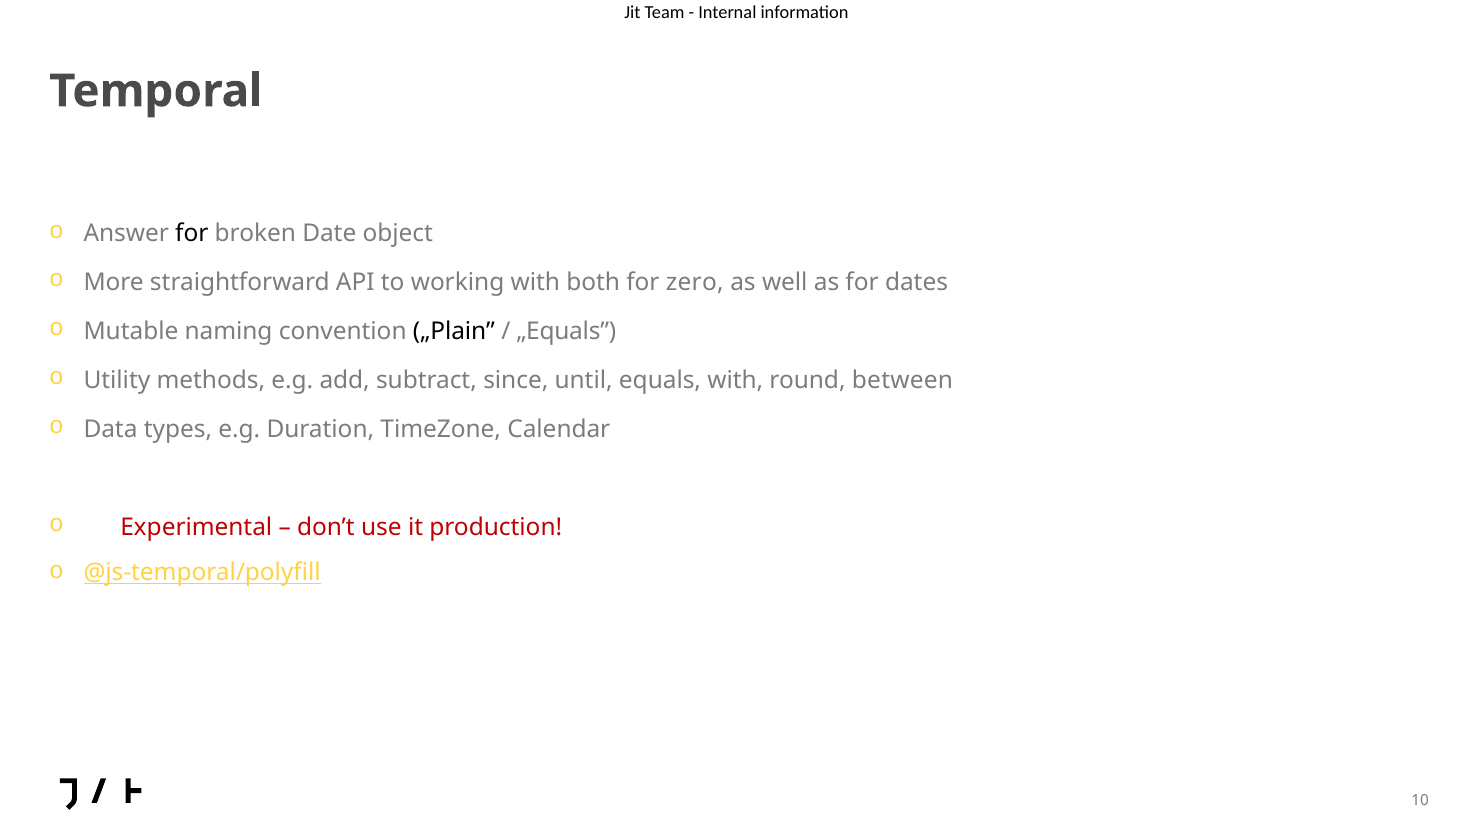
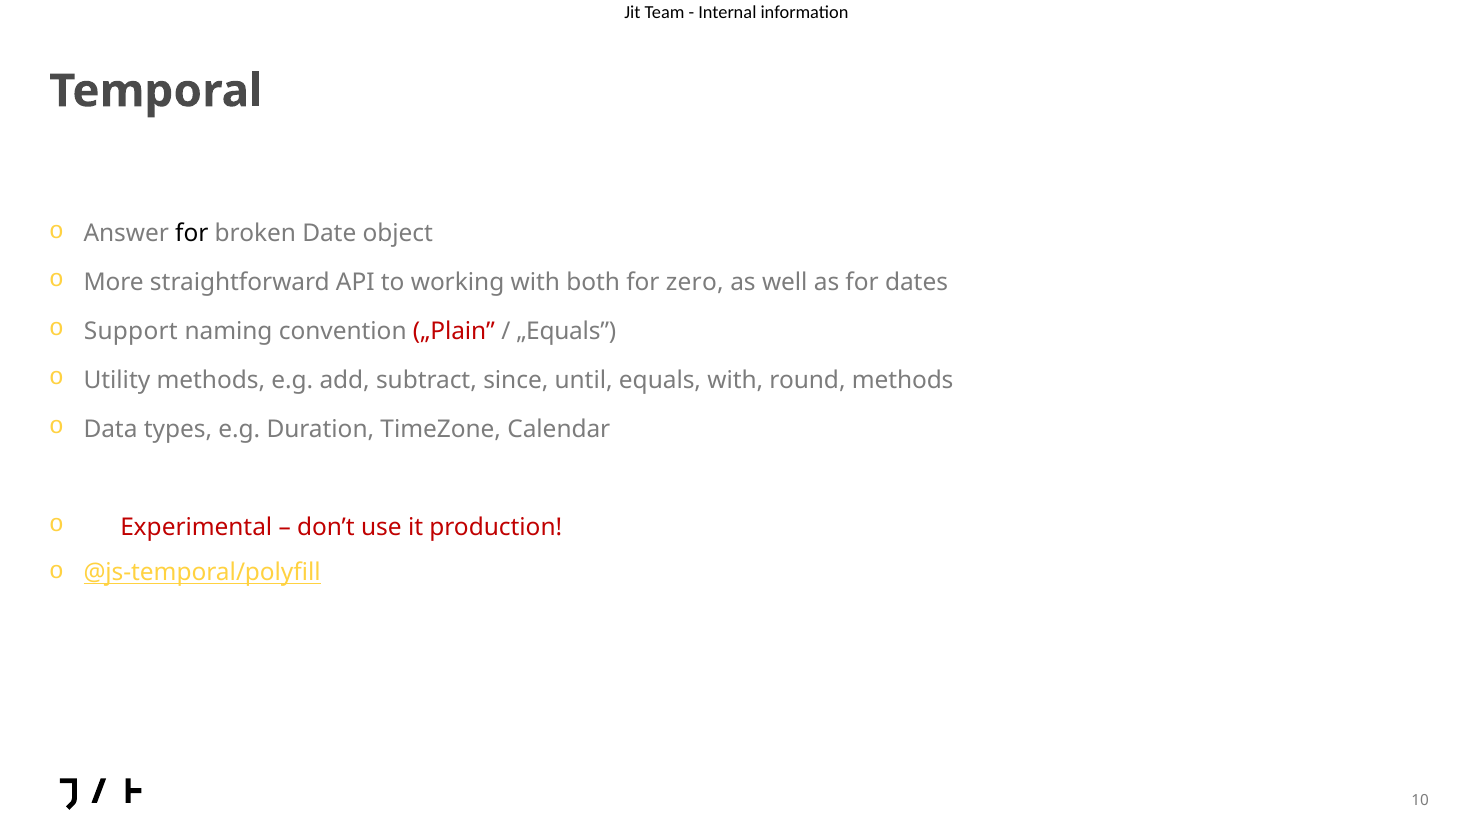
Mutable: Mutable -> Support
„Plain colour: black -> red
round between: between -> methods
